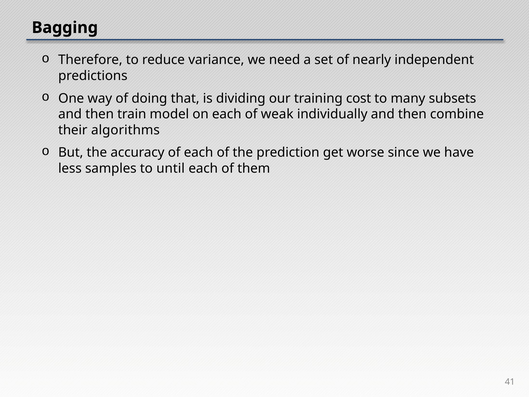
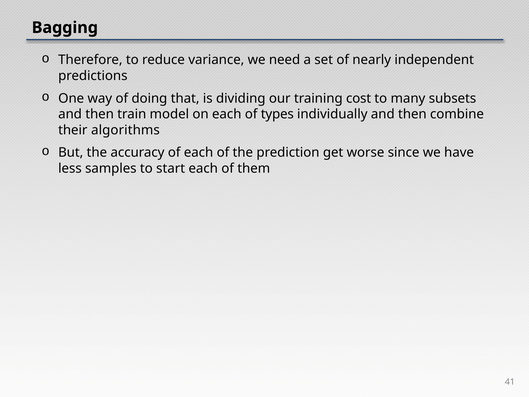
weak: weak -> types
until: until -> start
